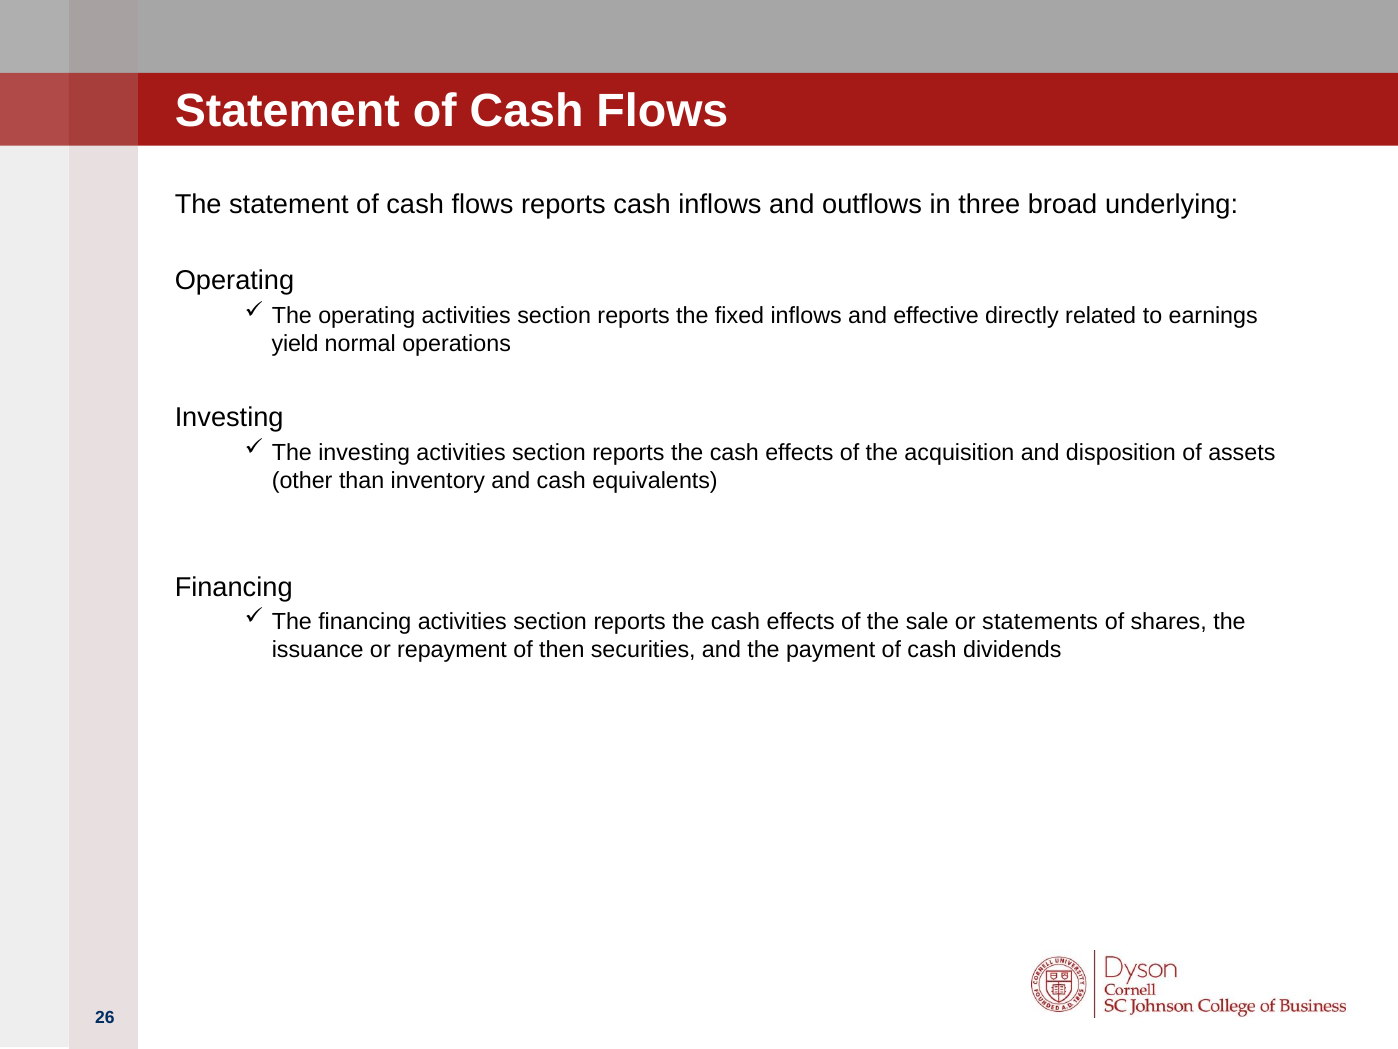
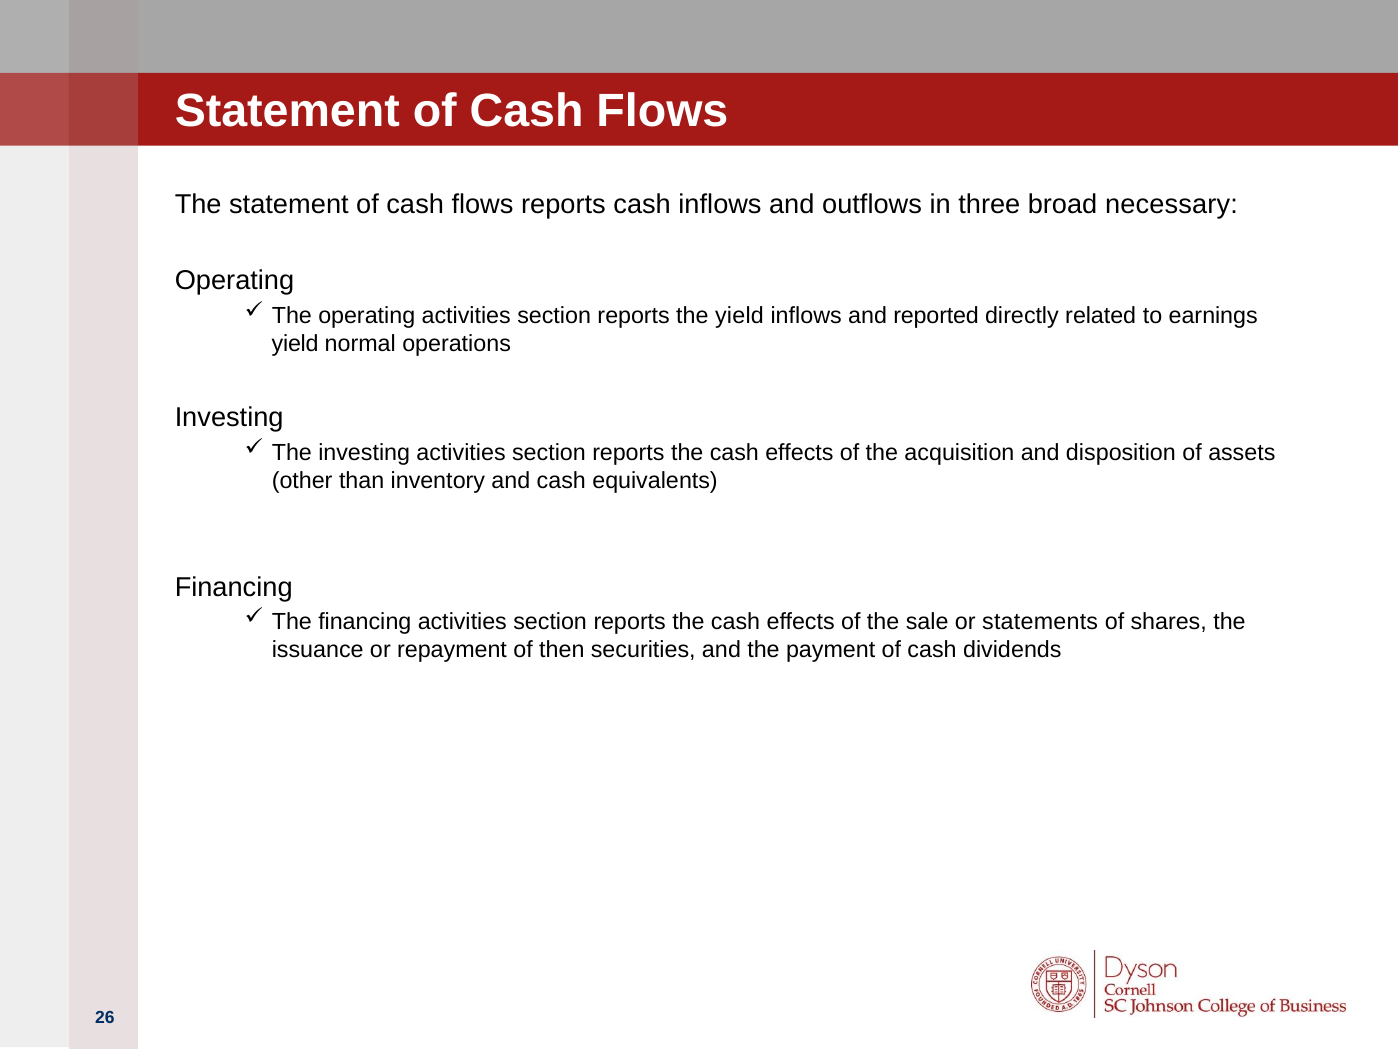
underlying: underlying -> necessary
the fixed: fixed -> yield
effective: effective -> reported
